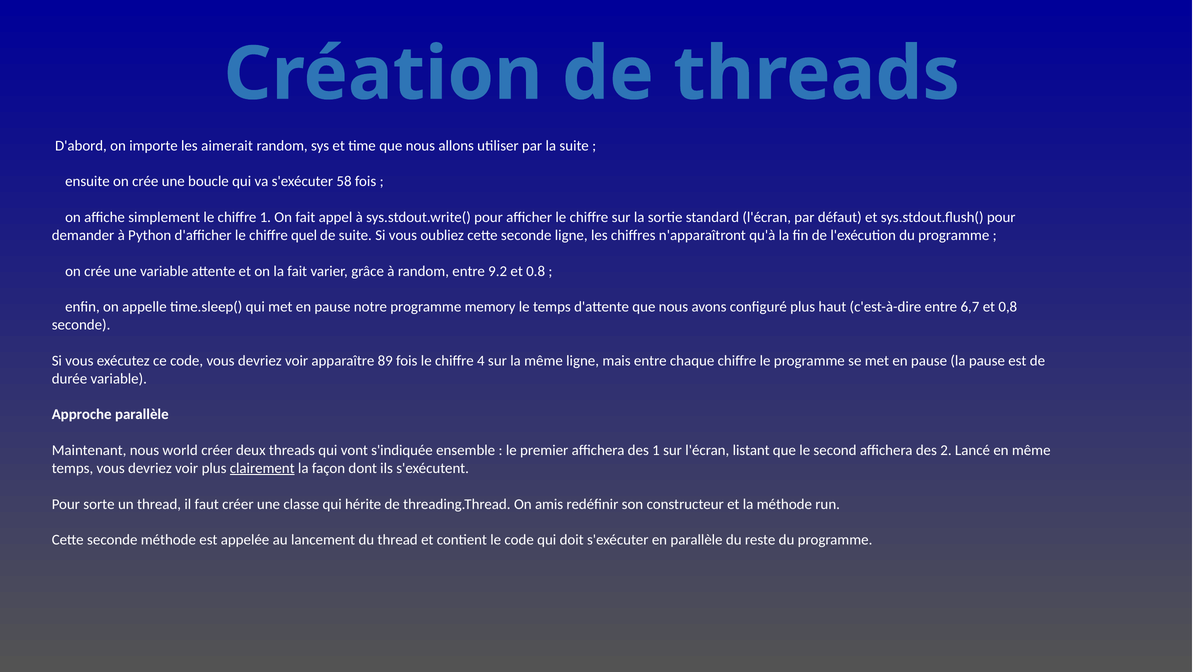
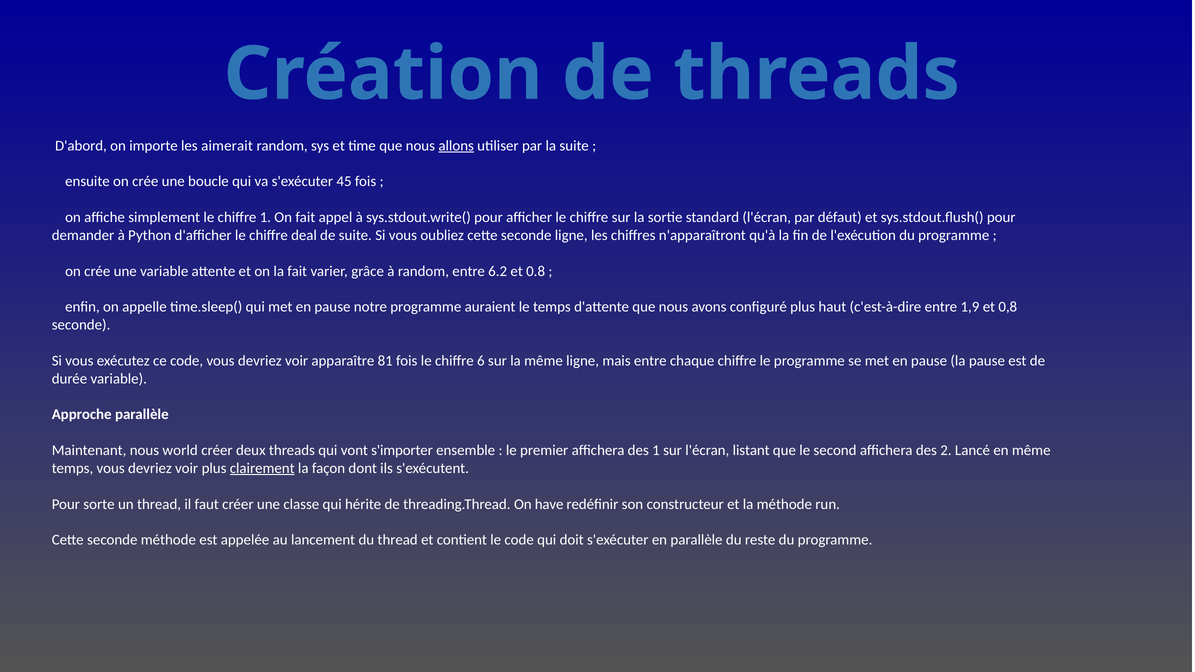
allons underline: none -> present
58: 58 -> 45
quel: quel -> deal
9.2: 9.2 -> 6.2
memory: memory -> auraient
6,7: 6,7 -> 1,9
89: 89 -> 81
4: 4 -> 6
s'indiquée: s'indiquée -> s'importer
amis: amis -> have
